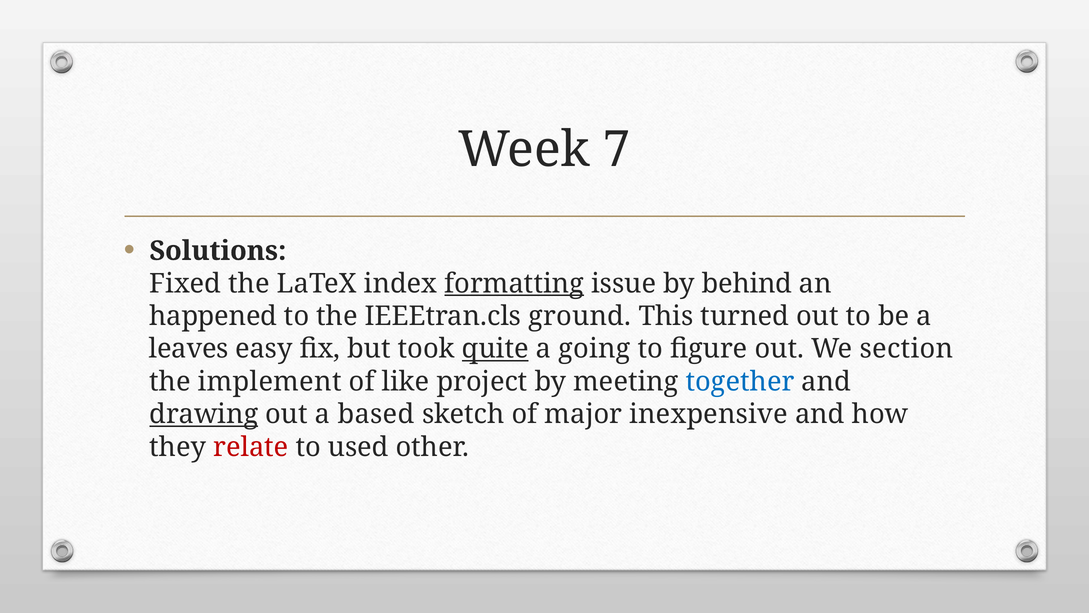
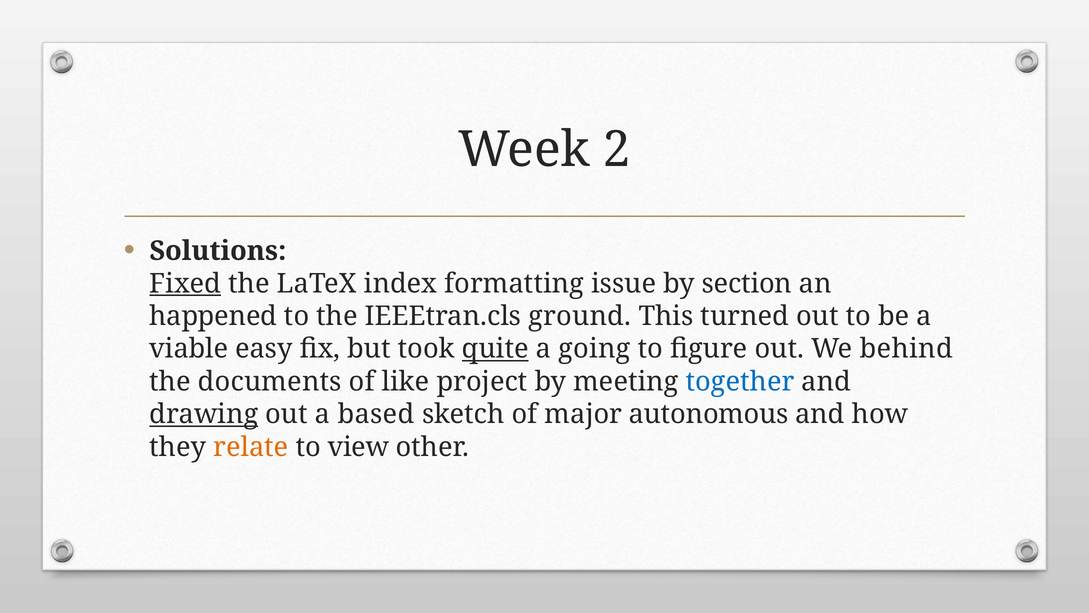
7: 7 -> 2
Fixed underline: none -> present
formatting underline: present -> none
behind: behind -> section
leaves: leaves -> viable
section: section -> behind
implement: implement -> documents
inexpensive: inexpensive -> autonomous
relate colour: red -> orange
used: used -> view
